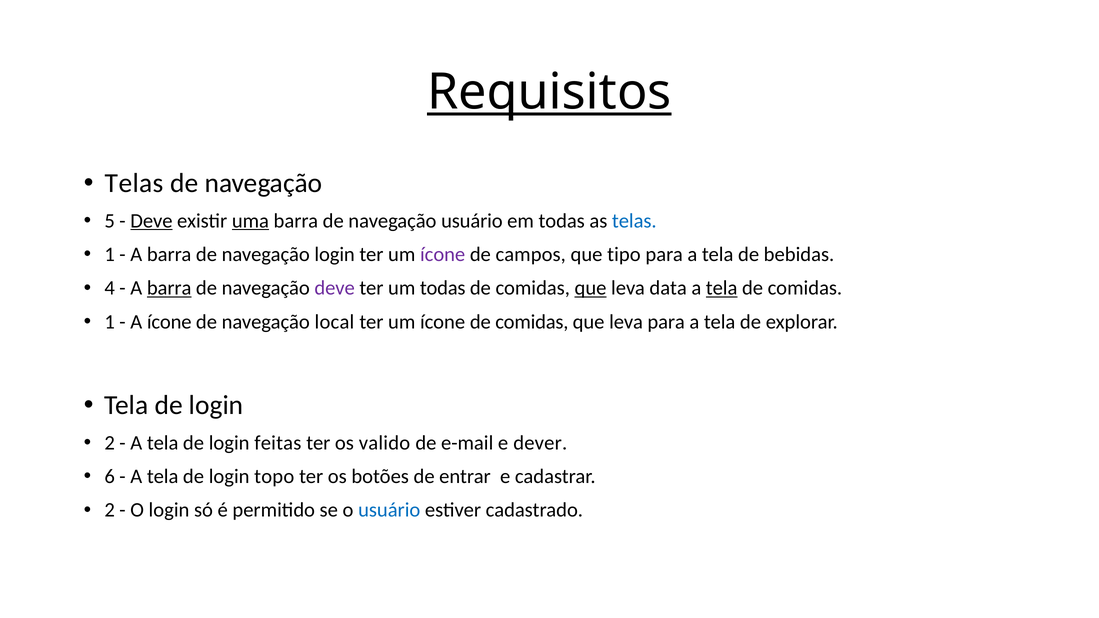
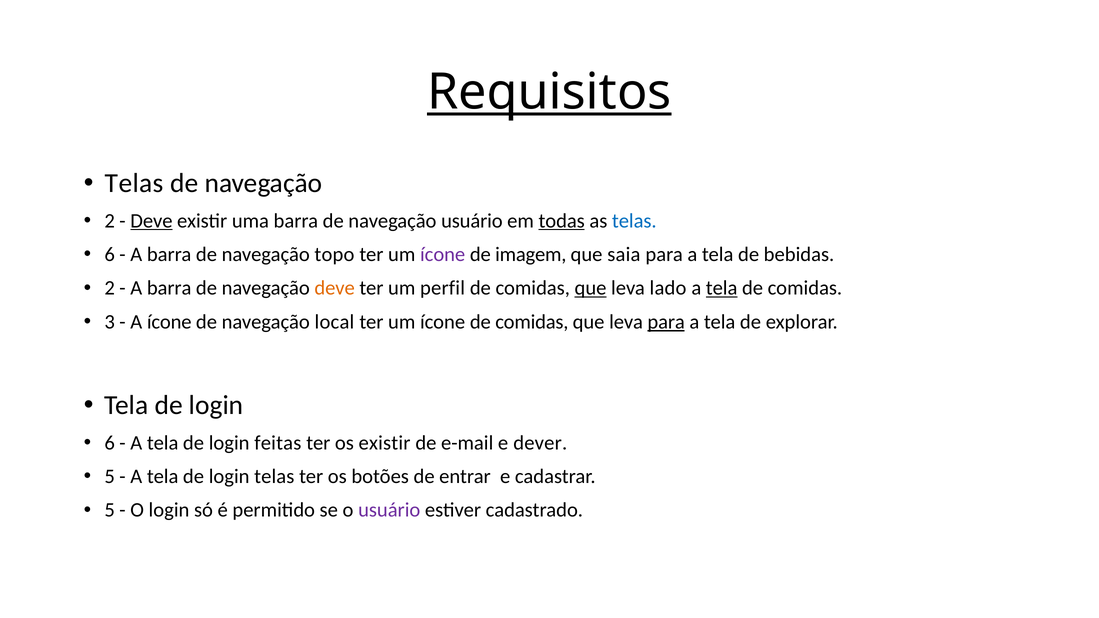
5 at (110, 221): 5 -> 2
uma underline: present -> none
todas at (562, 221) underline: none -> present
1 at (110, 255): 1 -> 6
navegação login: login -> topo
campos: campos -> imagem
tipo: tipo -> saia
4 at (110, 288): 4 -> 2
barra at (169, 288) underline: present -> none
deve at (335, 288) colour: purple -> orange
um todas: todas -> perfil
data: data -> lado
1 at (110, 322): 1 -> 3
para at (666, 322) underline: none -> present
2 at (110, 443): 2 -> 6
os valido: valido -> existir
6 at (110, 477): 6 -> 5
login topo: topo -> telas
2 at (110, 510): 2 -> 5
usuário at (389, 510) colour: blue -> purple
